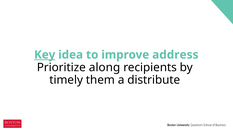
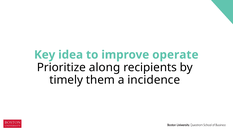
Key underline: present -> none
address: address -> operate
distribute: distribute -> incidence
